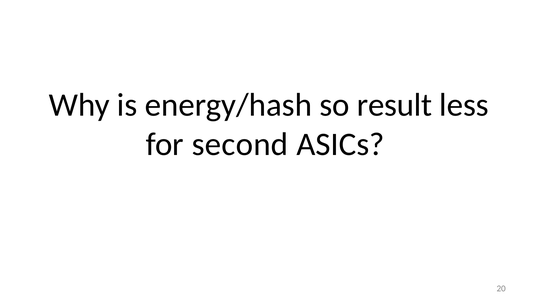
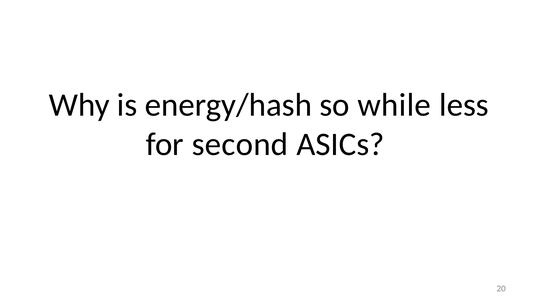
result: result -> while
